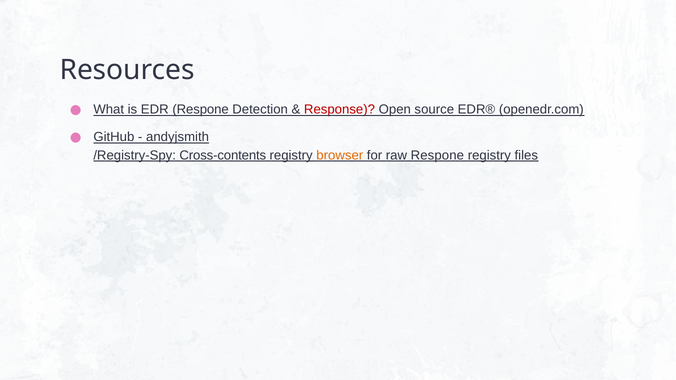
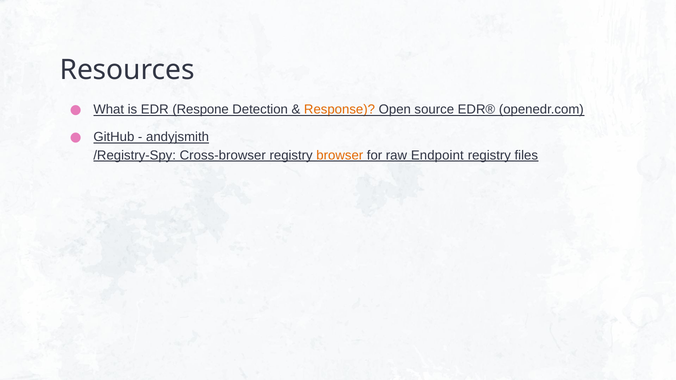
Response colour: red -> orange
Cross-contents: Cross-contents -> Cross-browser
raw Respone: Respone -> Endpoint
